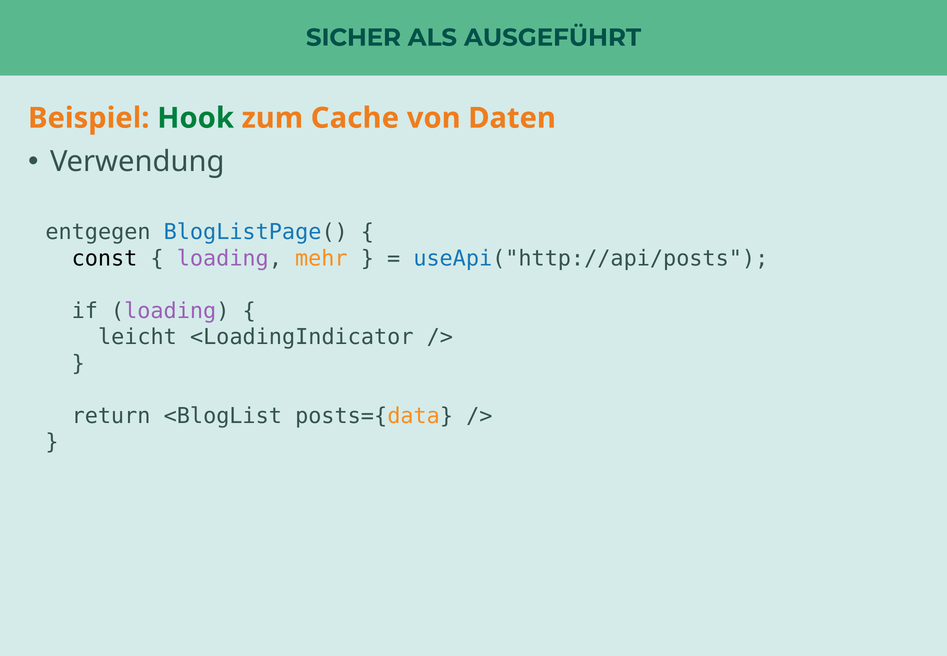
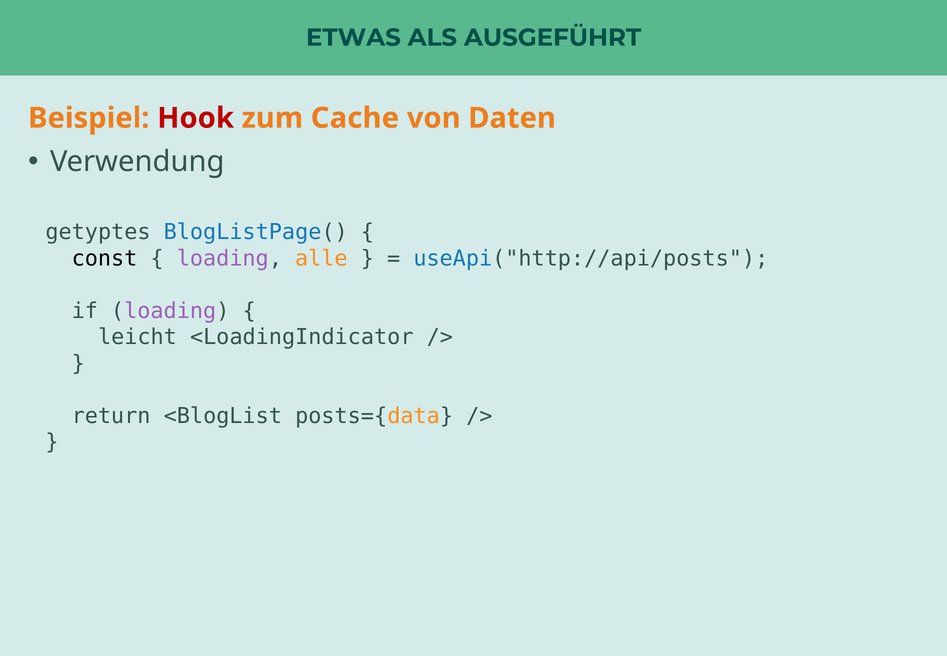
SICHER: SICHER -> ETWAS
Hook colour: green -> red
entgegen: entgegen -> getyptes
mehr: mehr -> alle
